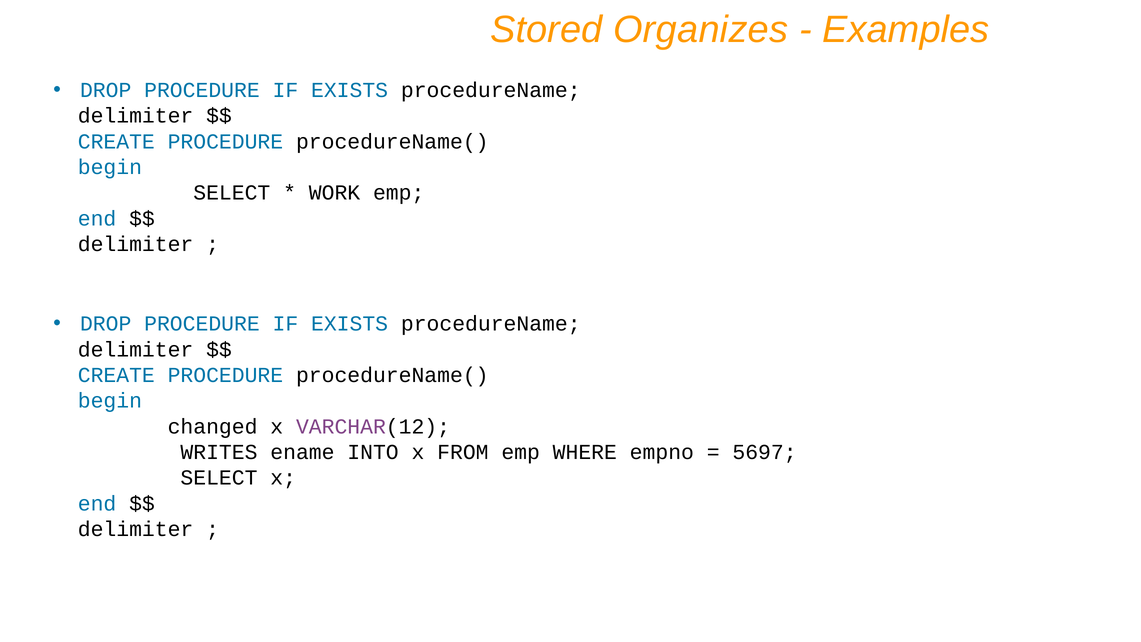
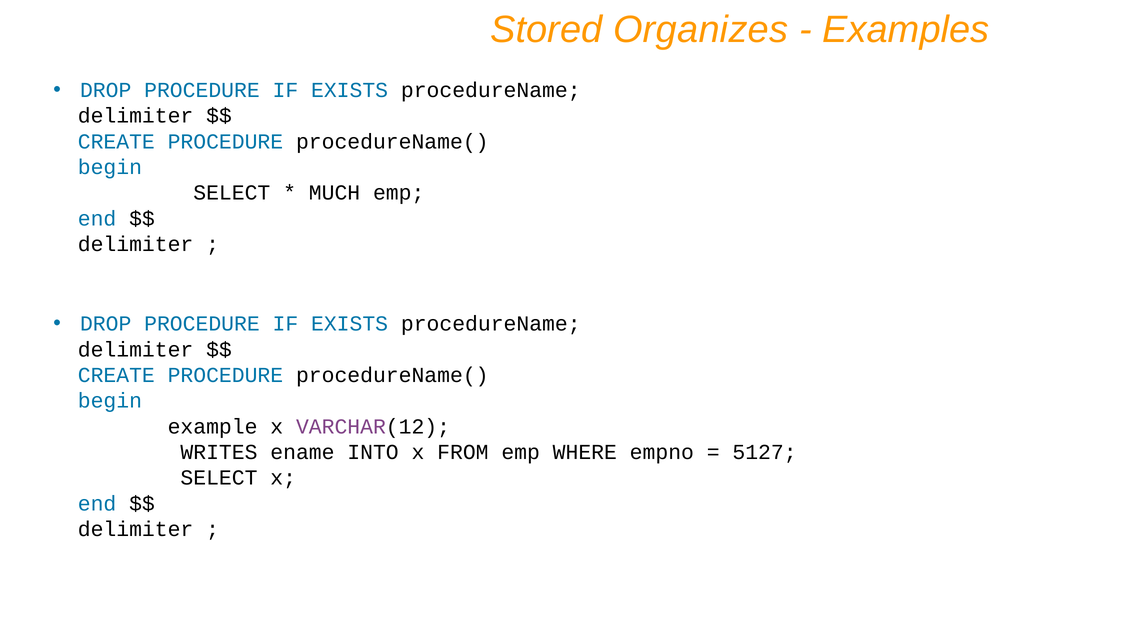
WORK: WORK -> MUCH
changed: changed -> example
5697: 5697 -> 5127
